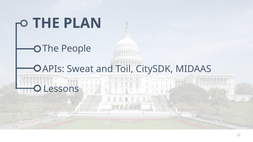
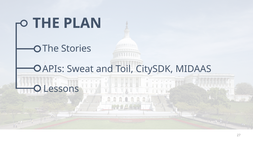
People: People -> Stories
